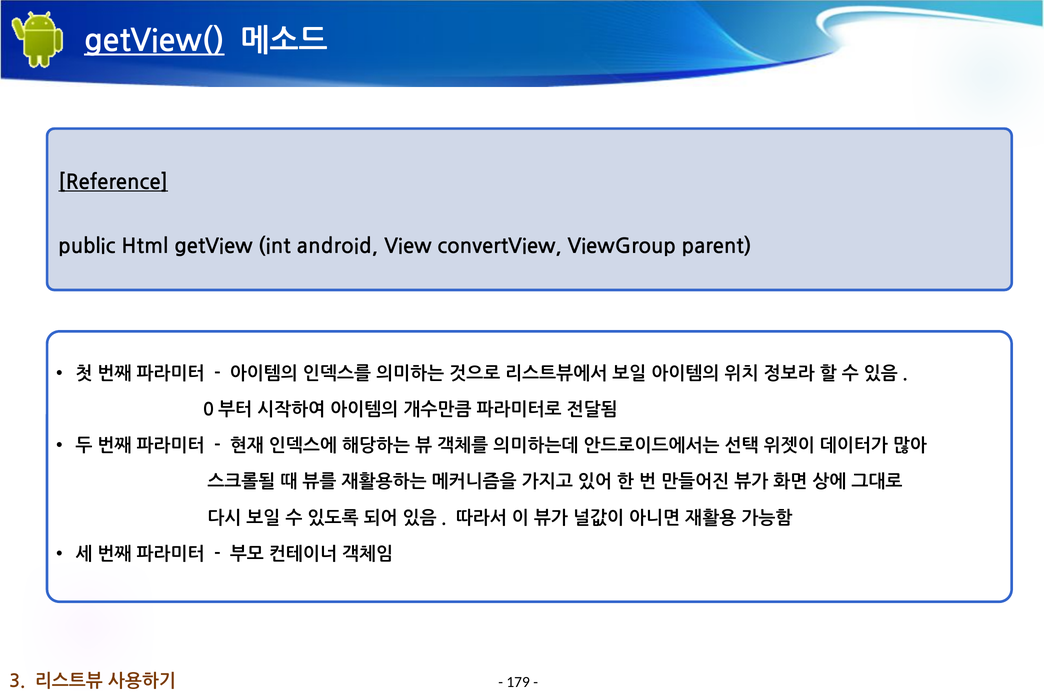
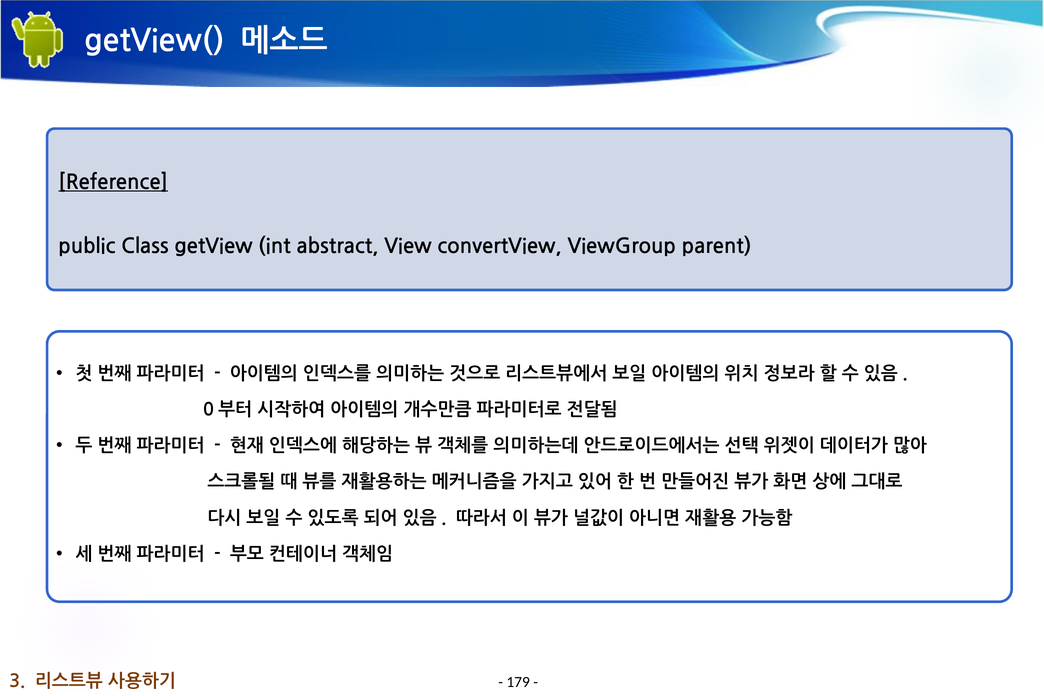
getView( underline: present -> none
Html: Html -> Class
android: android -> abstract
